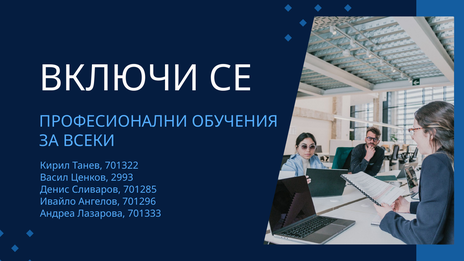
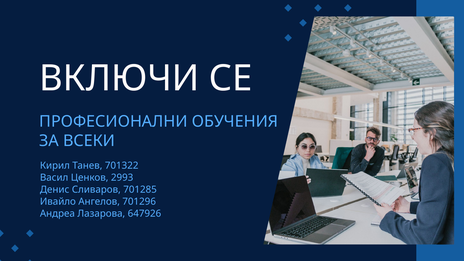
701333: 701333 -> 647926
